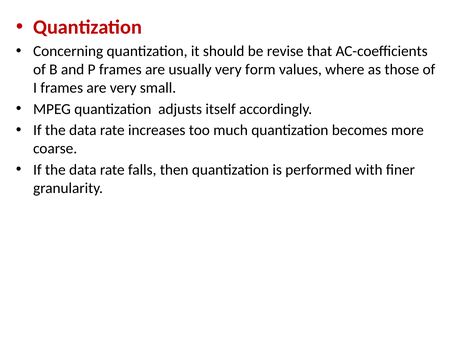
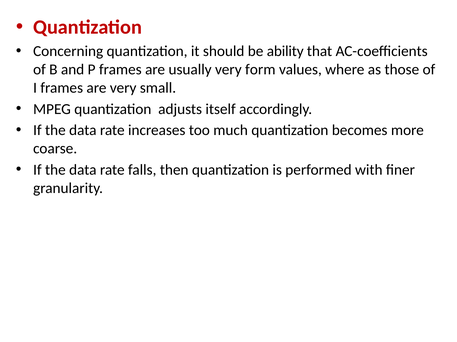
revise: revise -> ability
